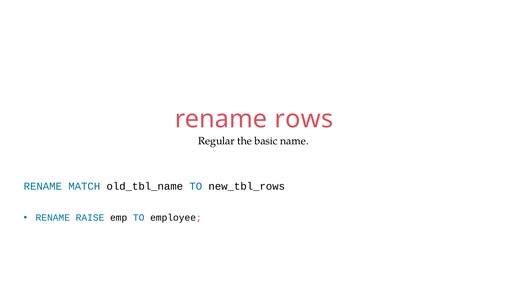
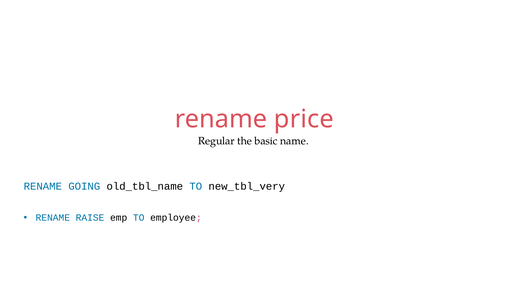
rows: rows -> price
MATCH: MATCH -> GOING
new_tbl_rows: new_tbl_rows -> new_tbl_very
